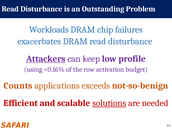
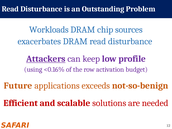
failures: failures -> sources
Counts: Counts -> Future
solutions underline: present -> none
